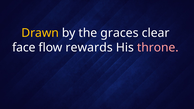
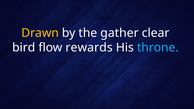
graces: graces -> gather
face: face -> bird
throne colour: pink -> light blue
